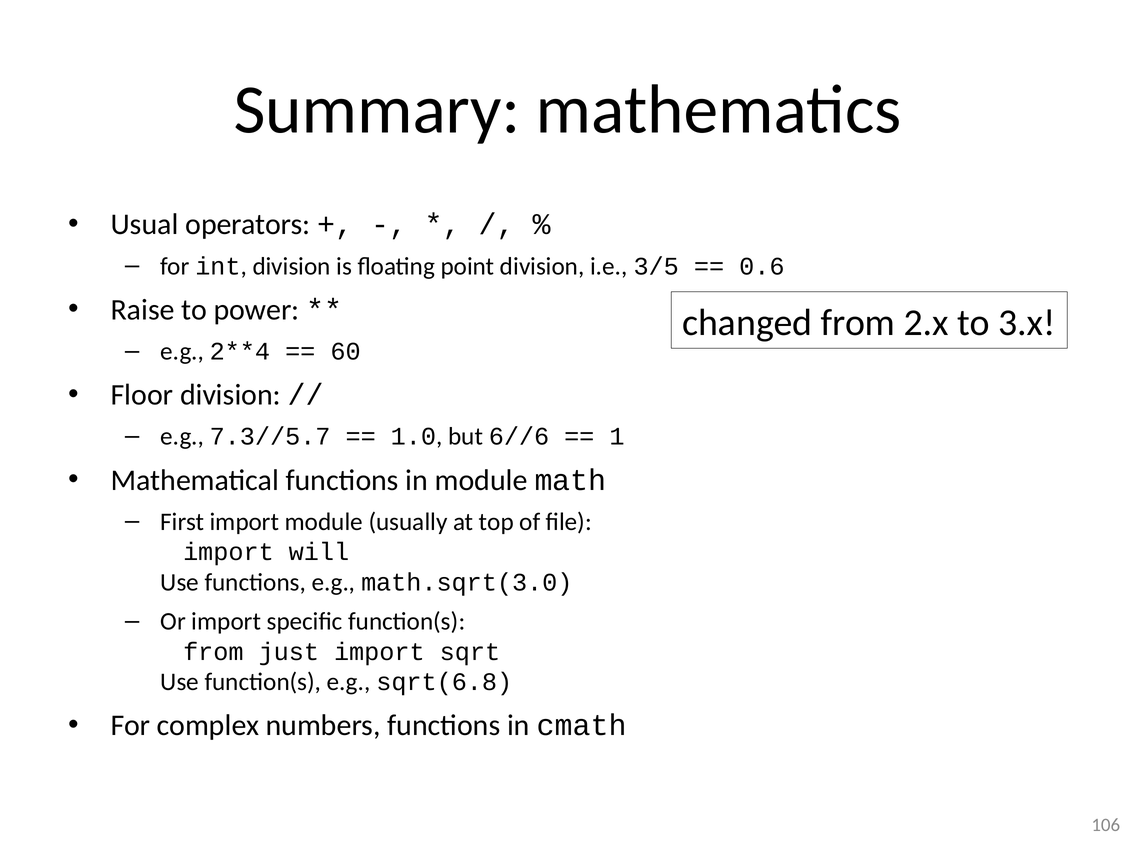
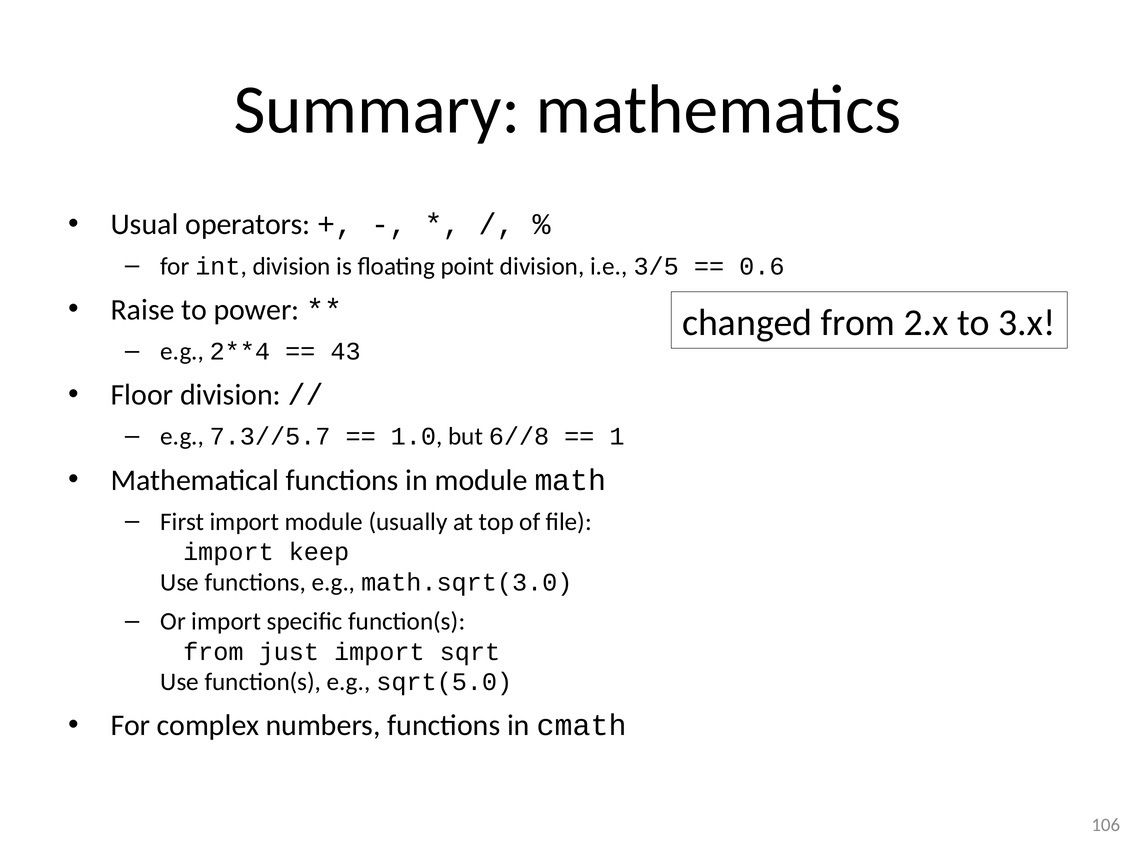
60: 60 -> 43
6//6: 6//6 -> 6//8
will: will -> keep
sqrt(6.8: sqrt(6.8 -> sqrt(5.0
